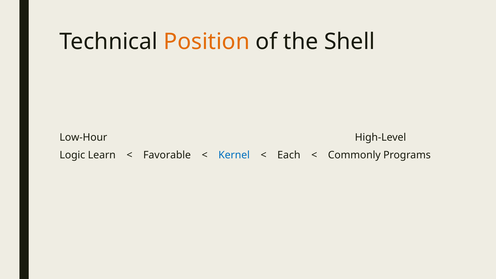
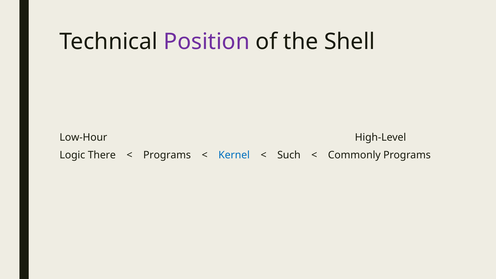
Position colour: orange -> purple
Learn: Learn -> There
Favorable at (167, 155): Favorable -> Programs
Each: Each -> Such
